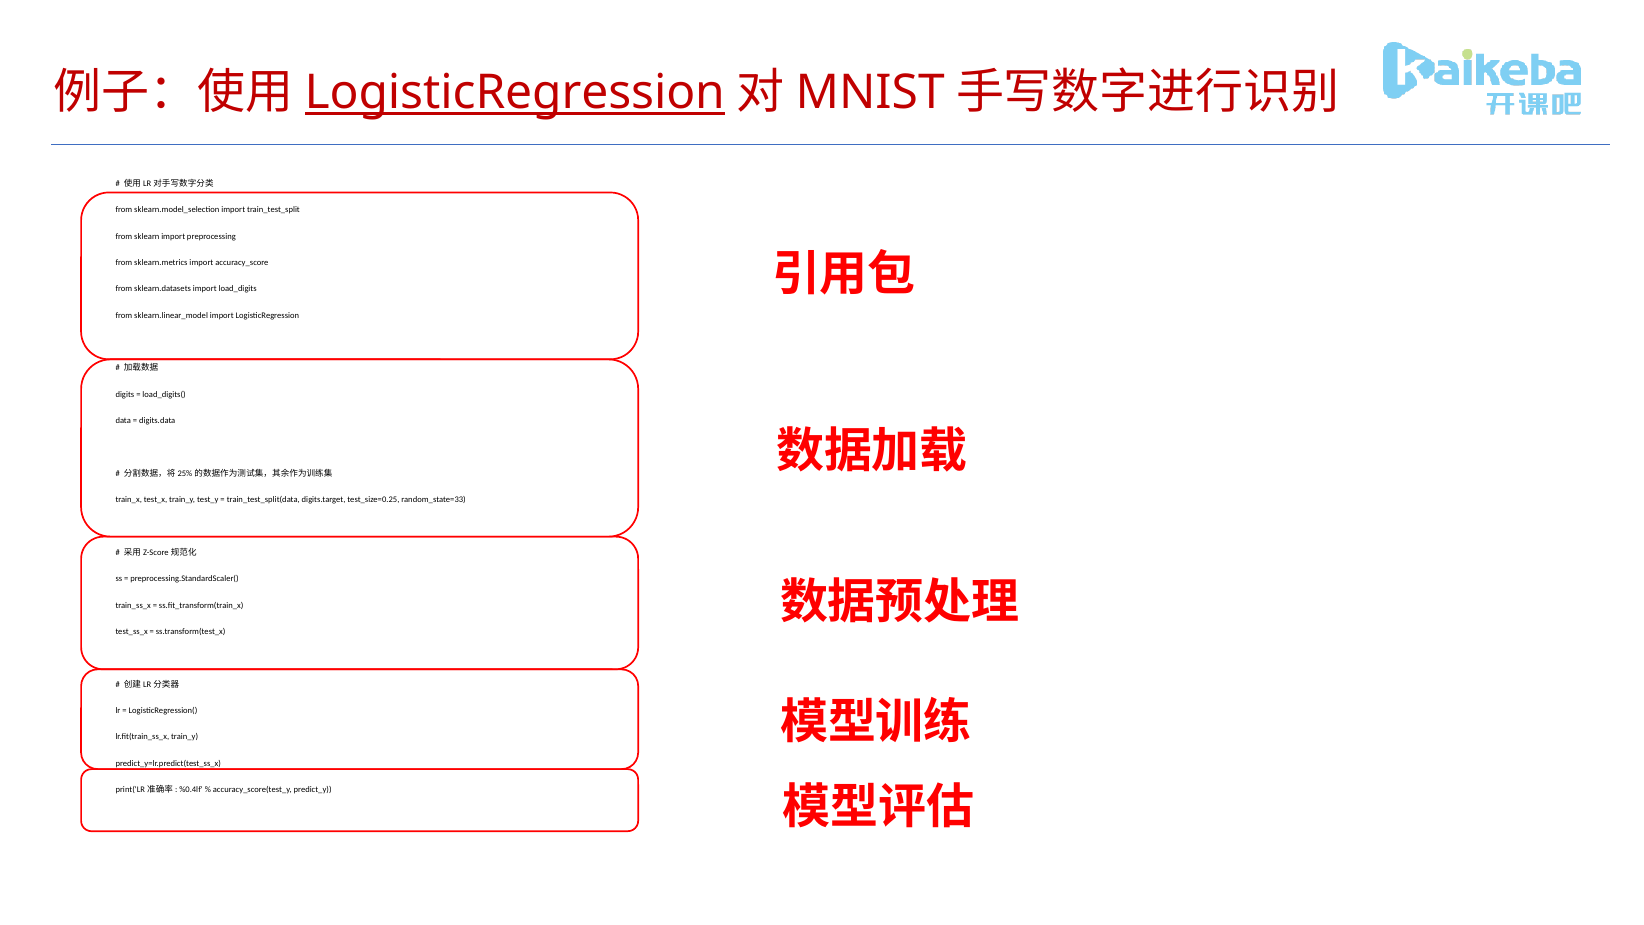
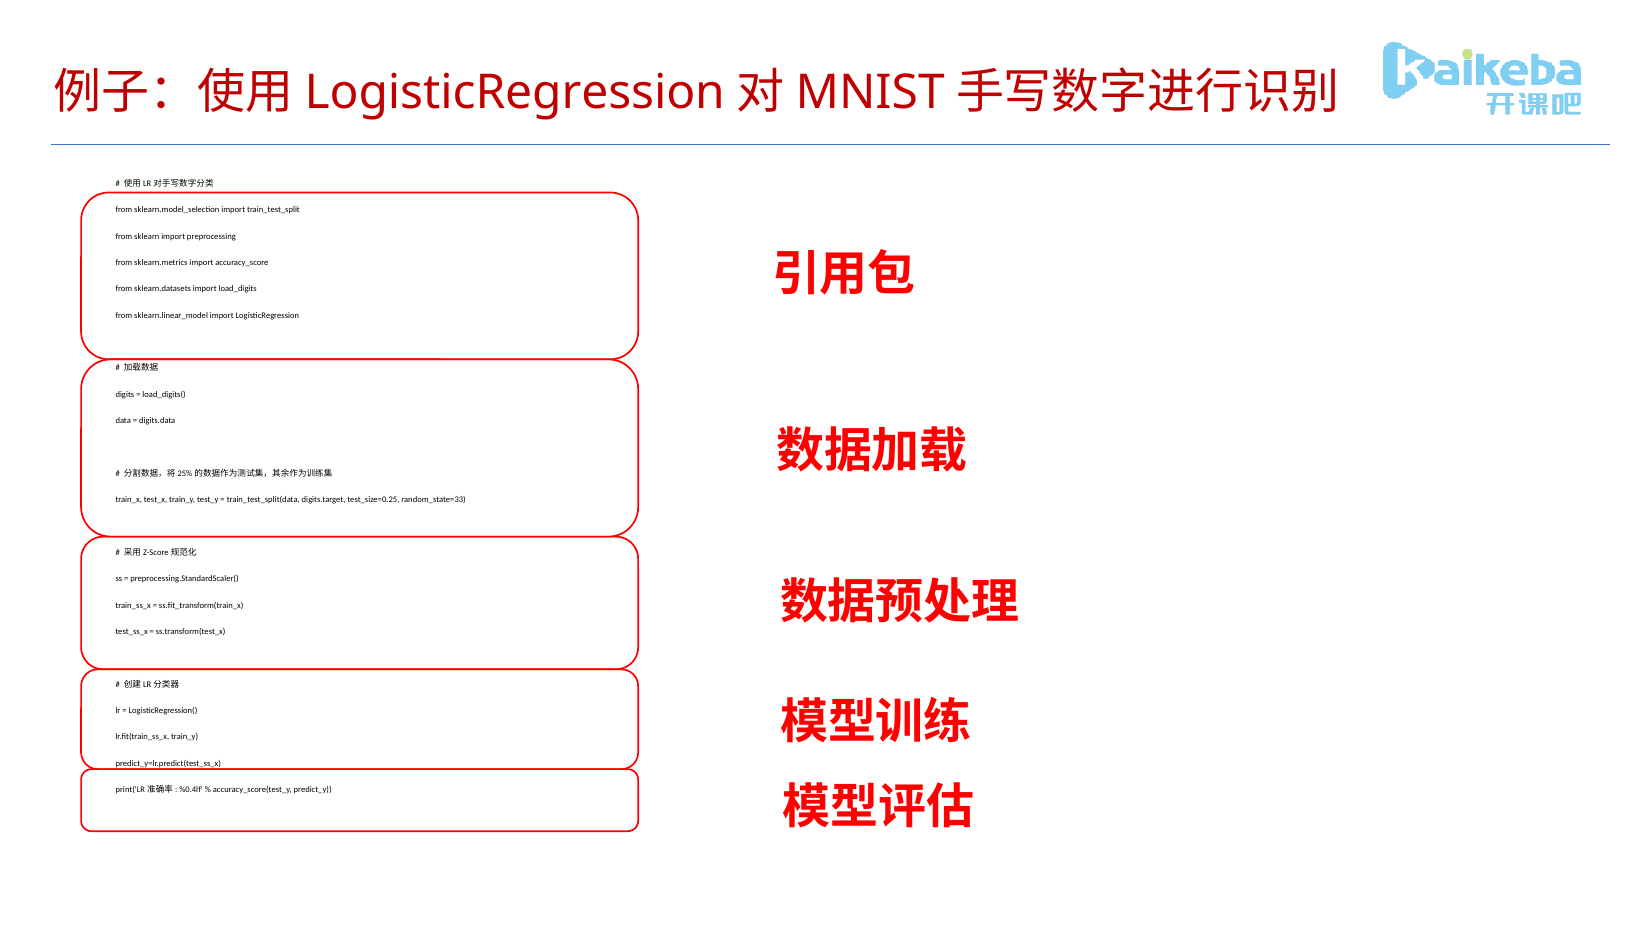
LogisticRegression at (515, 93) underline: present -> none
